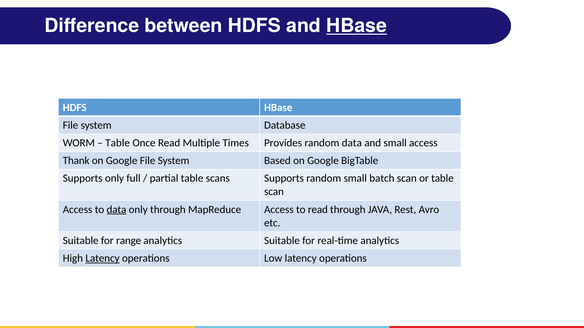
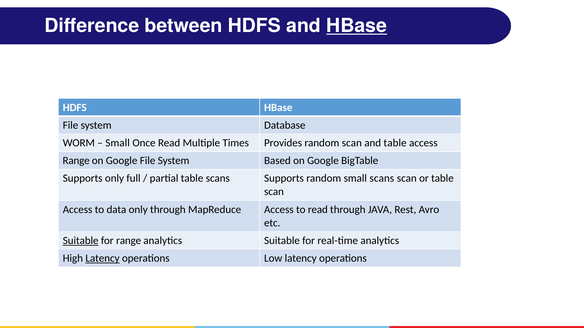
Table at (118, 143): Table -> Small
random data: data -> scan
and small: small -> table
Thank at (76, 161): Thank -> Range
small batch: batch -> scans
data at (116, 210) underline: present -> none
Suitable at (81, 241) underline: none -> present
